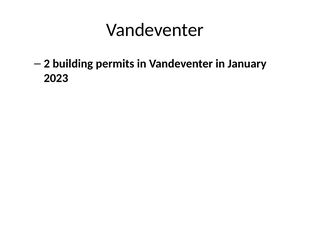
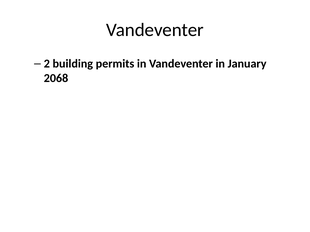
2023: 2023 -> 2068
